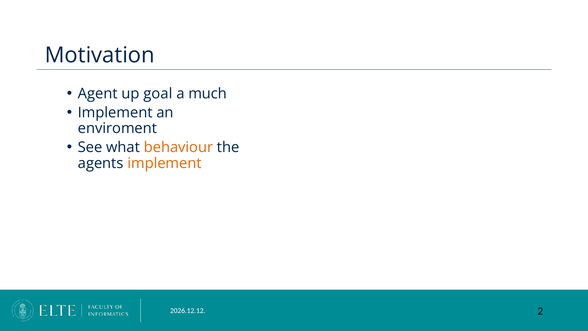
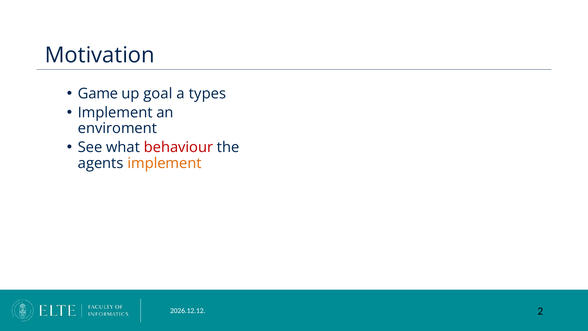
Agent: Agent -> Game
much: much -> types
behaviour colour: orange -> red
